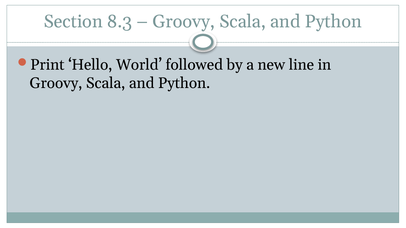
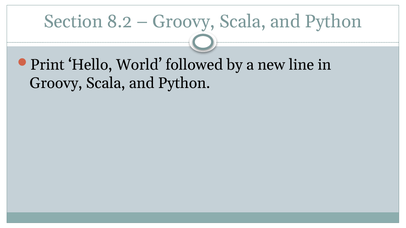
8.3: 8.3 -> 8.2
